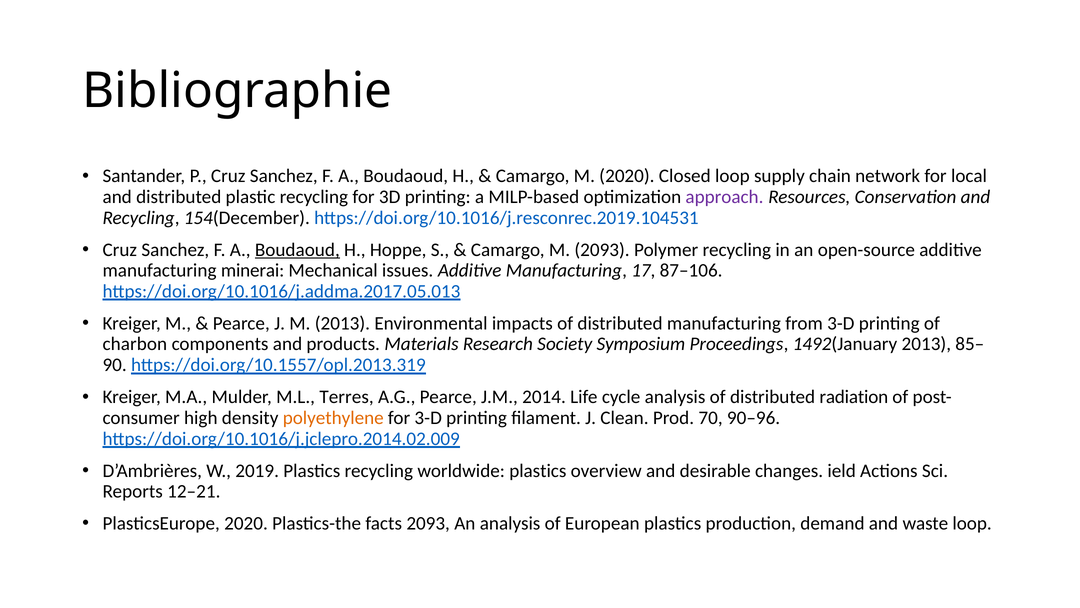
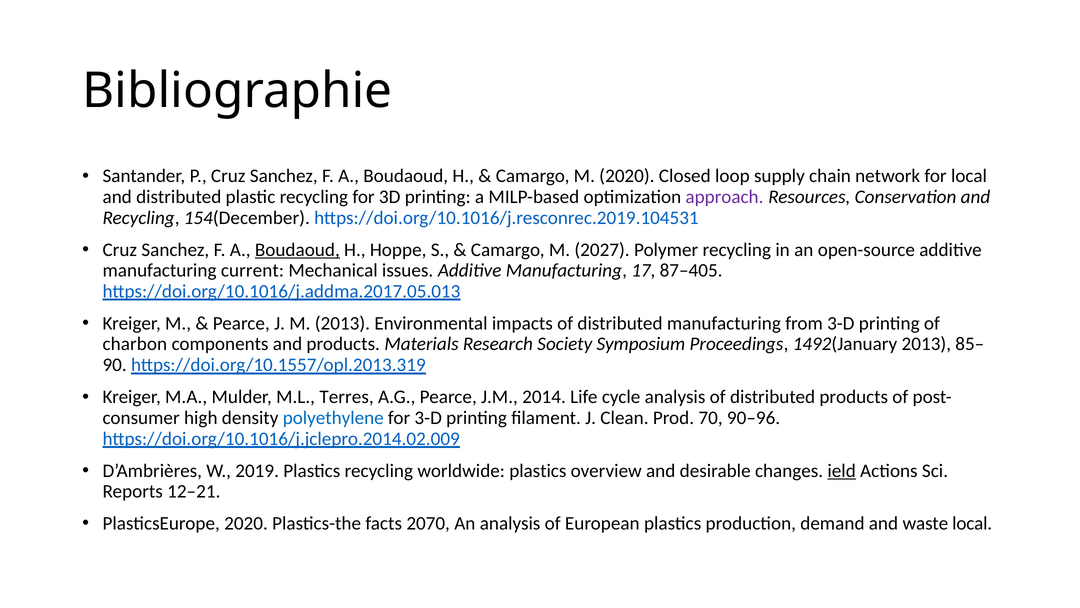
M 2093: 2093 -> 2027
minerai: minerai -> current
87–106: 87–106 -> 87–405
distributed radiation: radiation -> products
polyethylene colour: orange -> blue
ield underline: none -> present
facts 2093: 2093 -> 2070
waste loop: loop -> local
